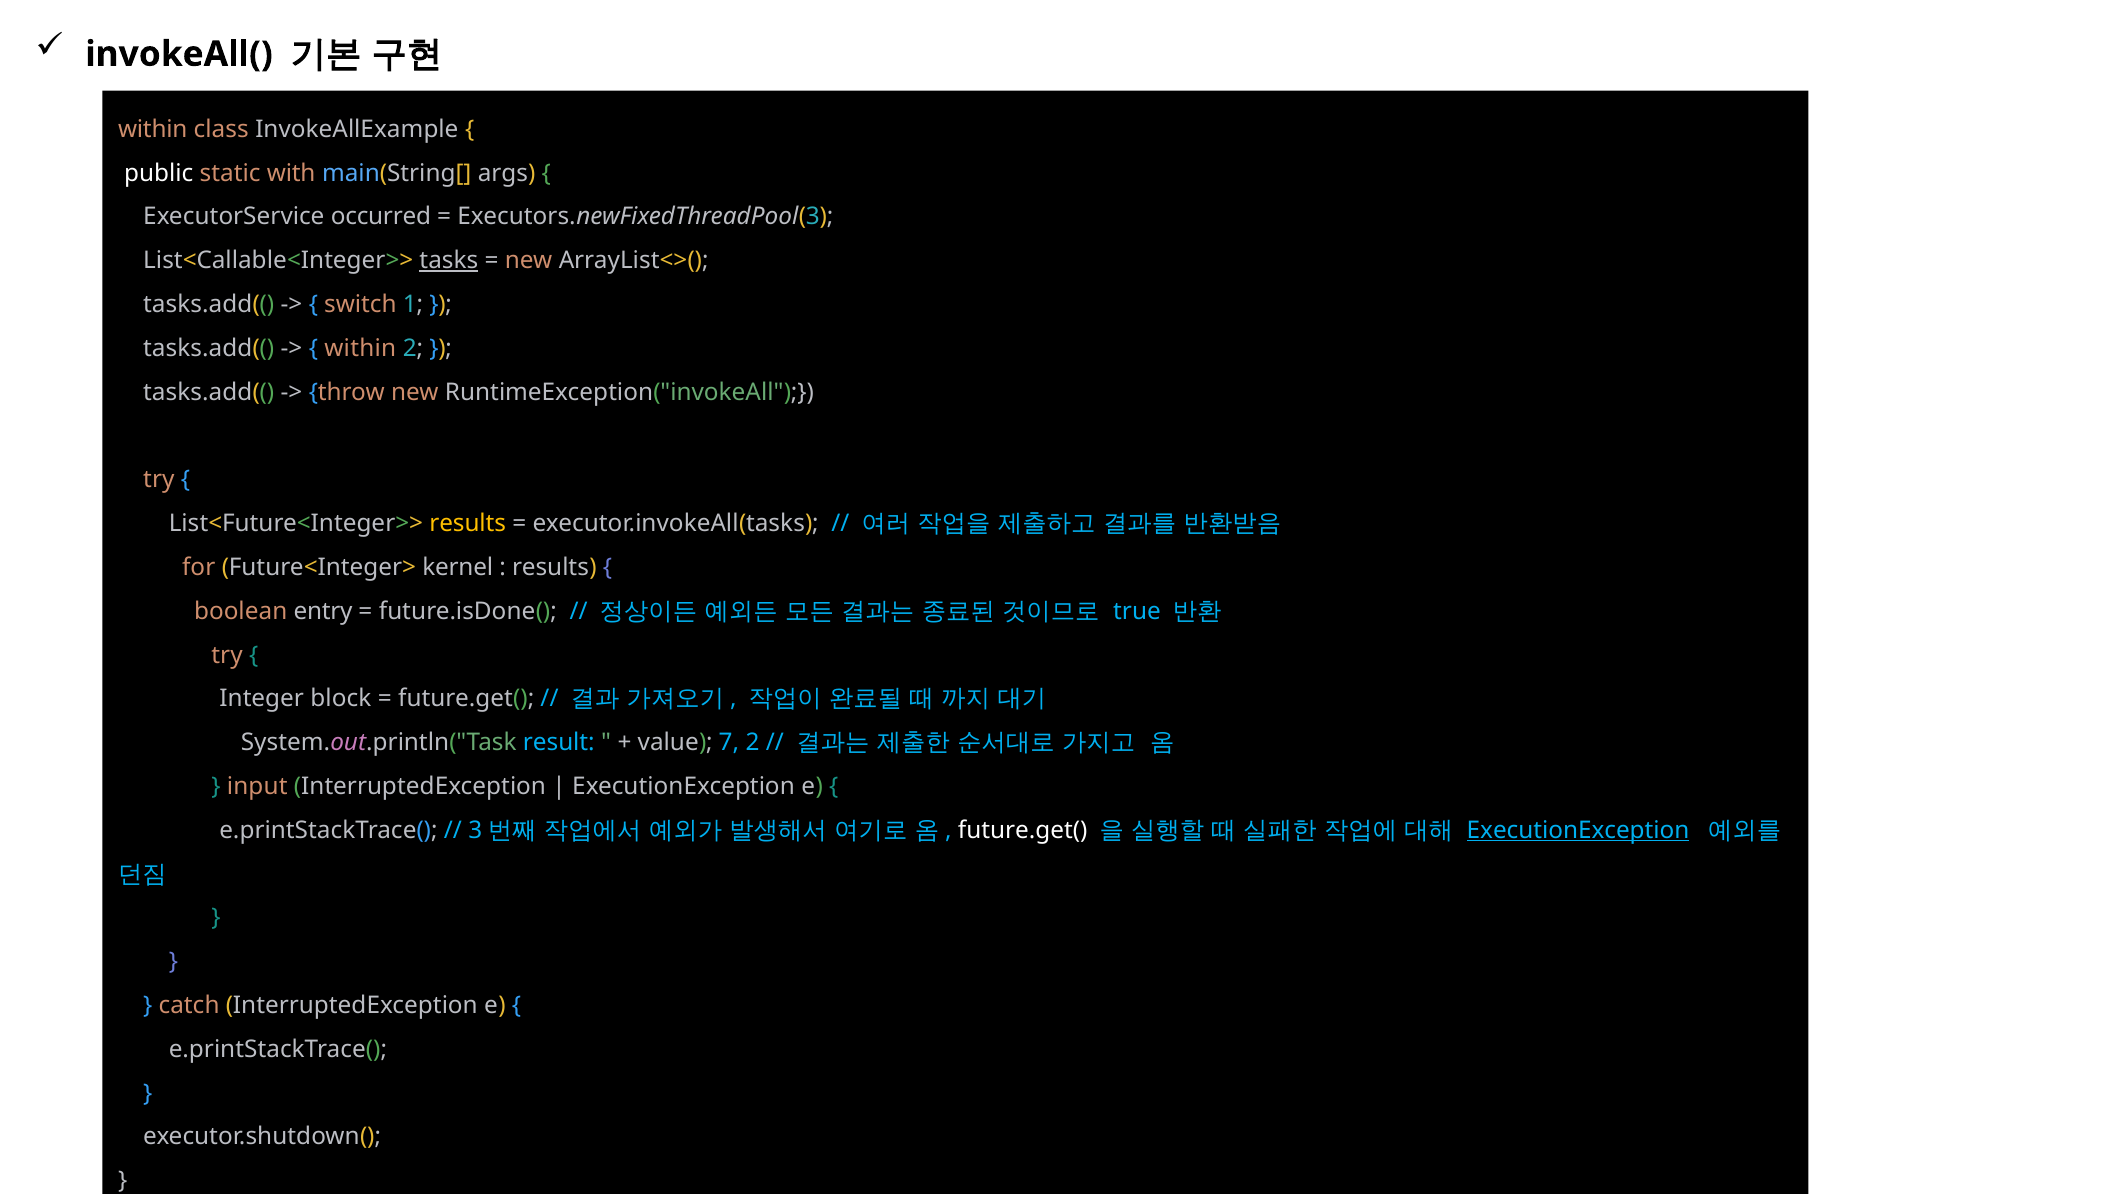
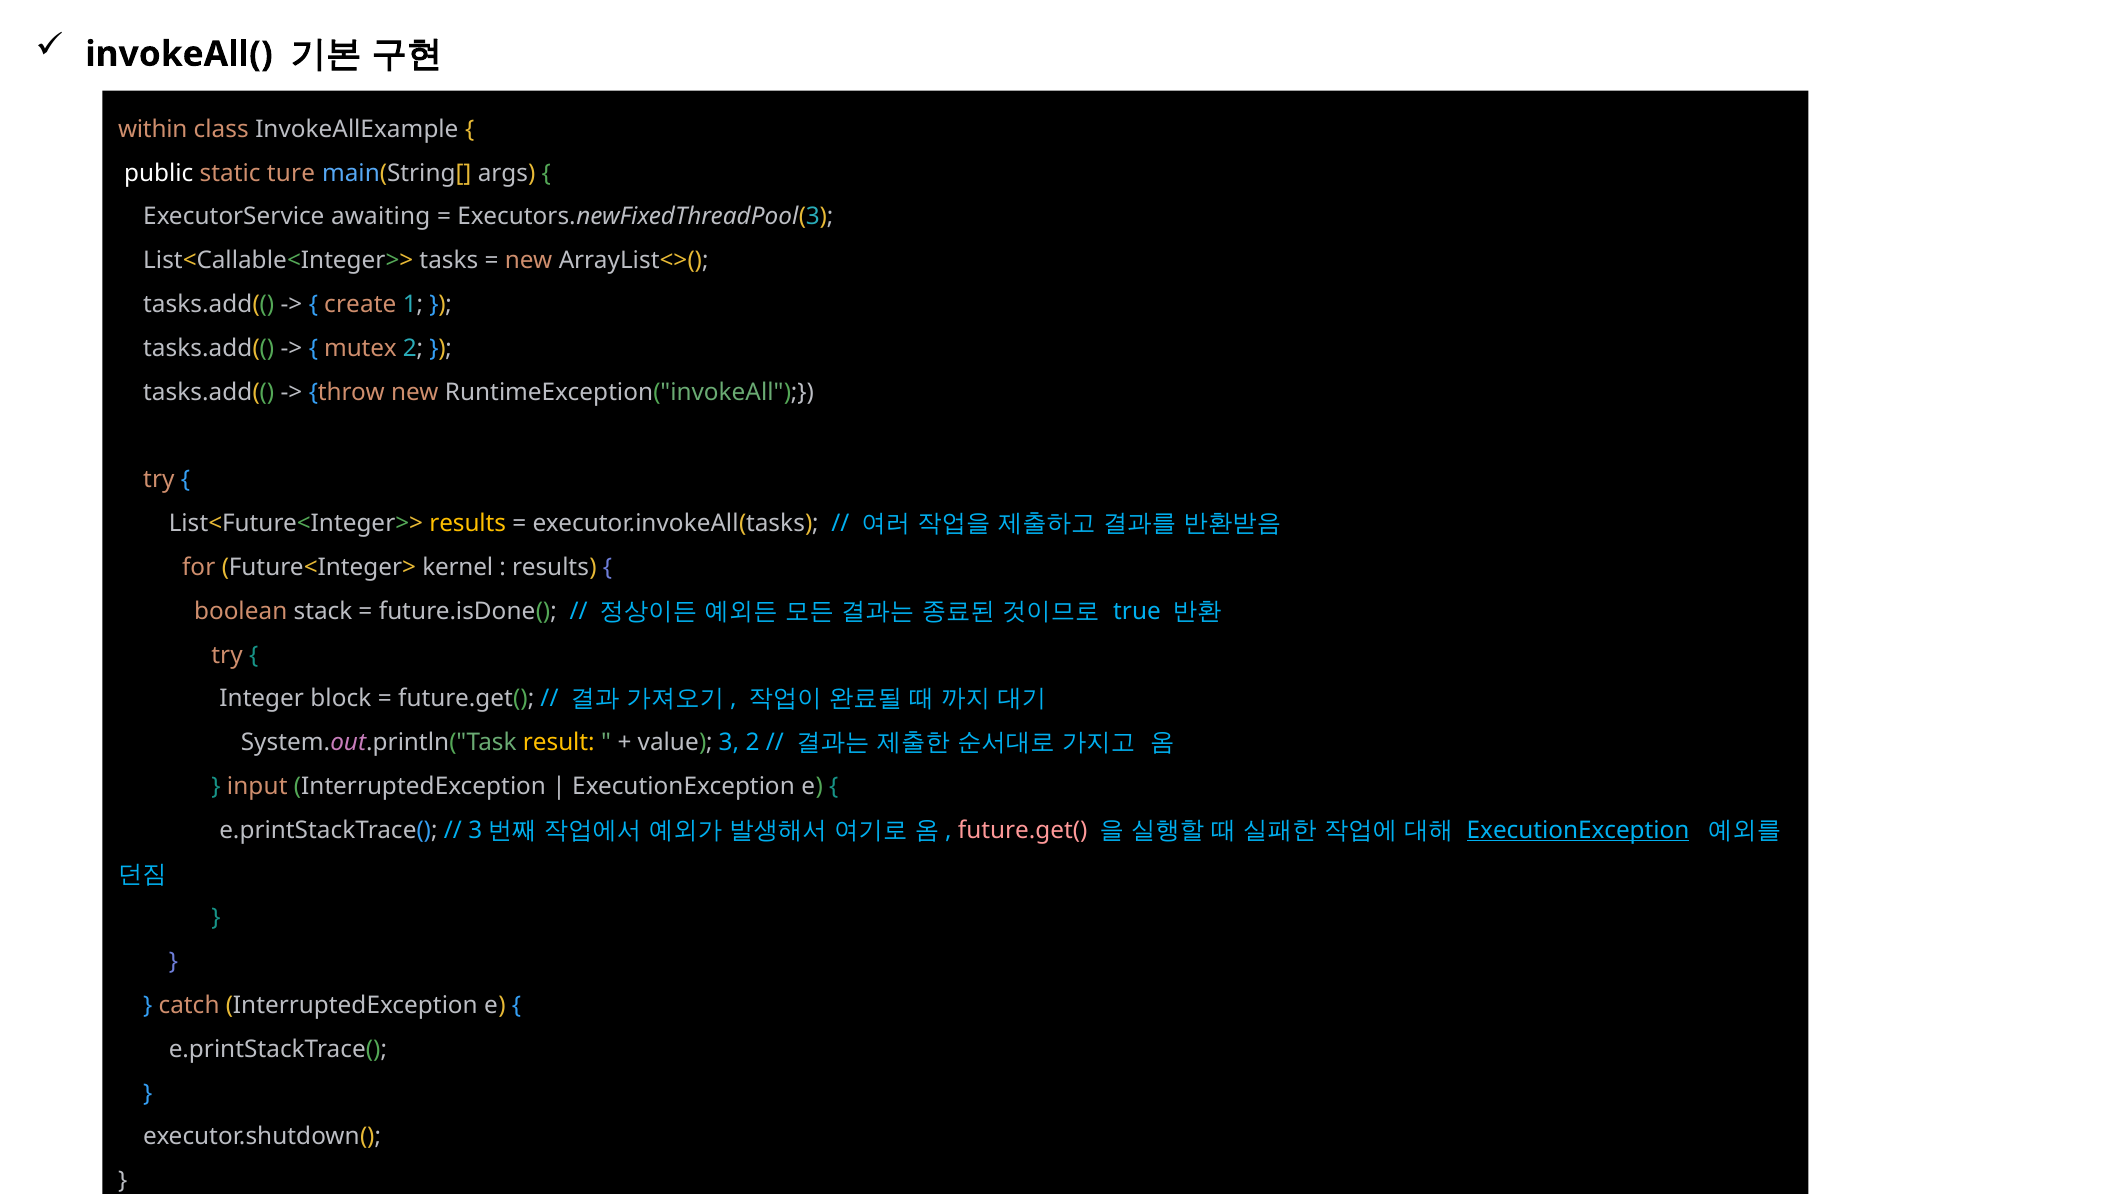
with: with -> ture
occurred: occurred -> awaiting
tasks underline: present -> none
switch: switch -> create
within at (360, 348): within -> mutex
entry: entry -> stack
result colour: light blue -> yellow
7: 7 -> 3
future.get( at (1023, 830) colour: white -> pink
